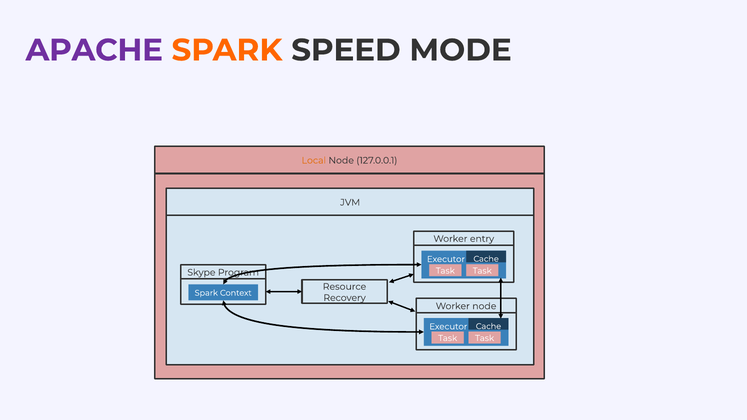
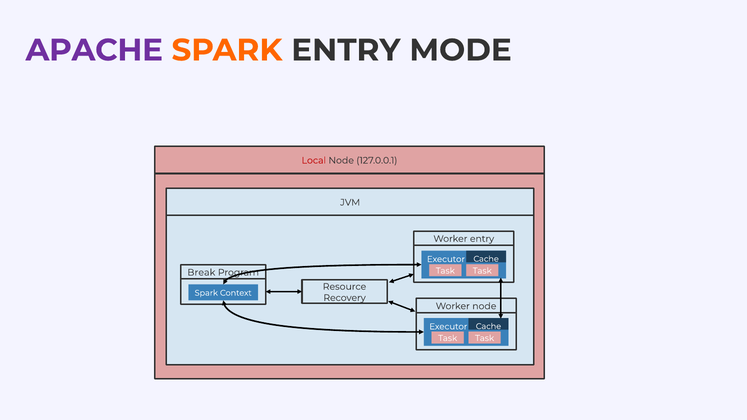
SPARK SPEED: SPEED -> ENTRY
Local colour: orange -> red
Skype: Skype -> Break
